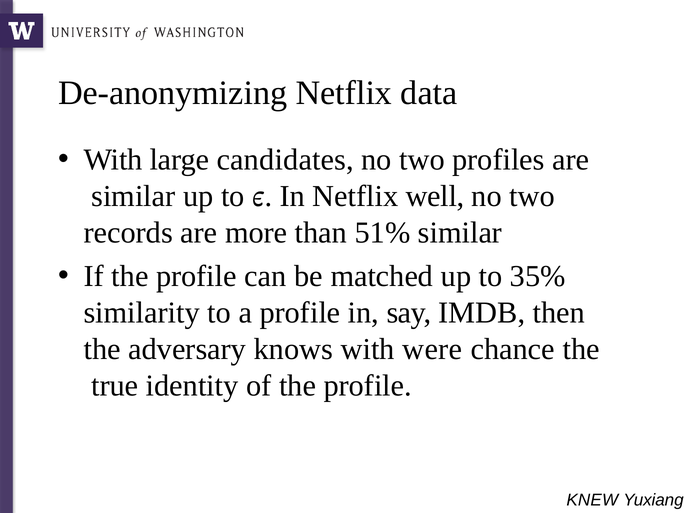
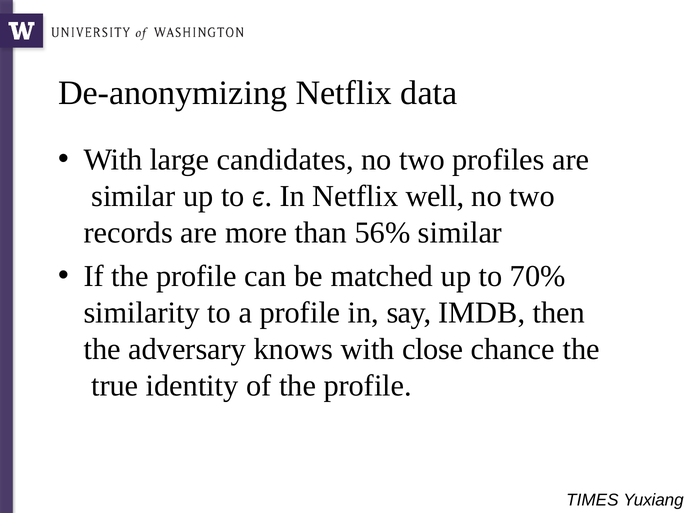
51%: 51% -> 56%
35%: 35% -> 70%
were: were -> close
KNEW: KNEW -> TIMES
